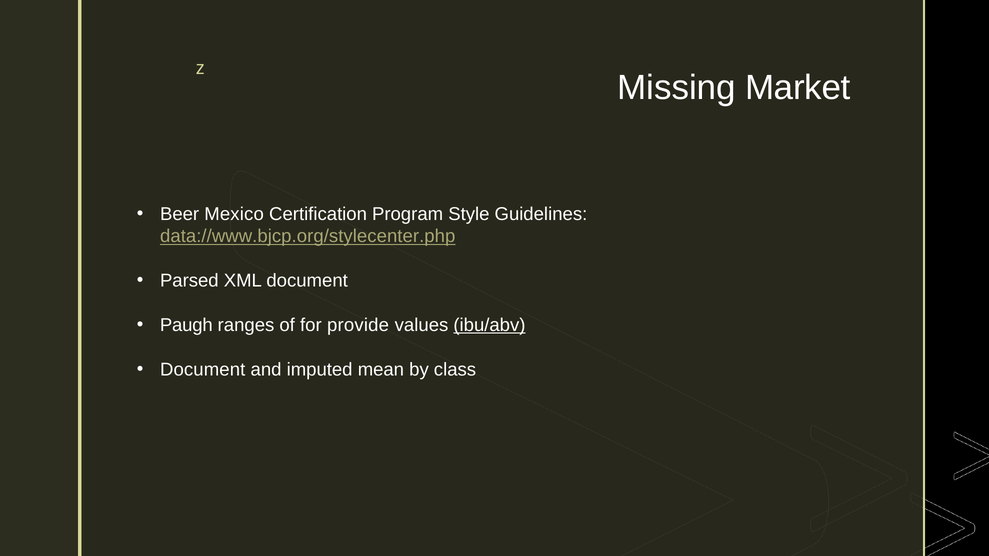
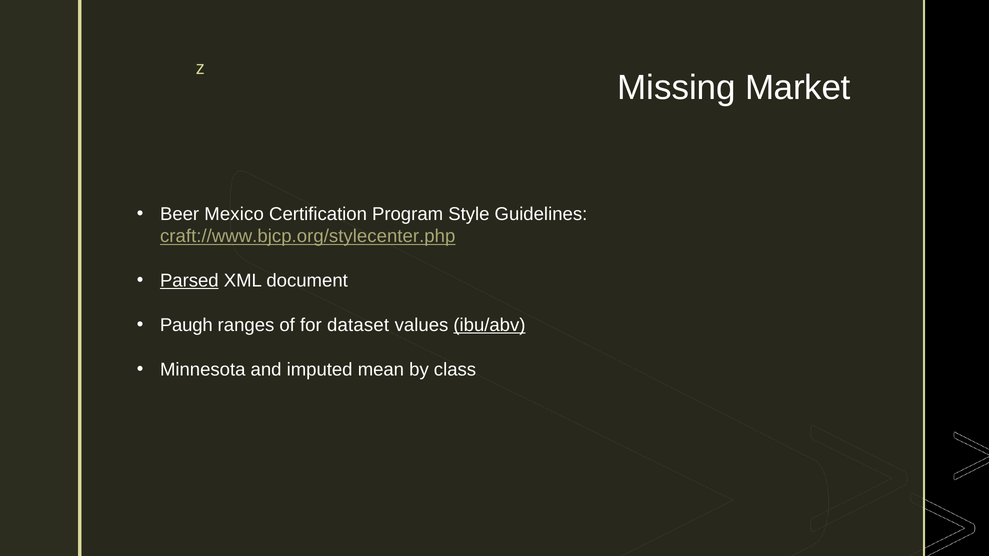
data://www.bjcp.org/stylecenter.php: data://www.bjcp.org/stylecenter.php -> craft://www.bjcp.org/stylecenter.php
Parsed underline: none -> present
provide: provide -> dataset
Document at (203, 370): Document -> Minnesota
